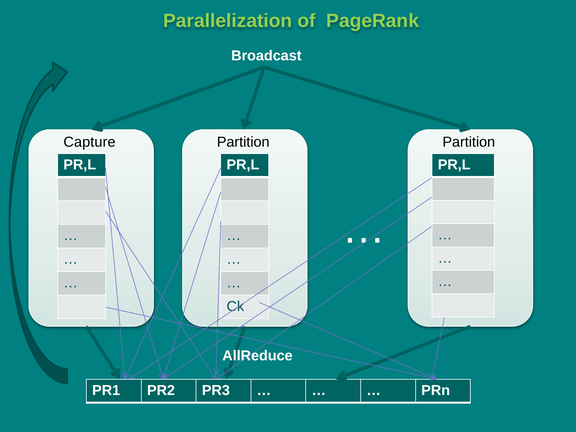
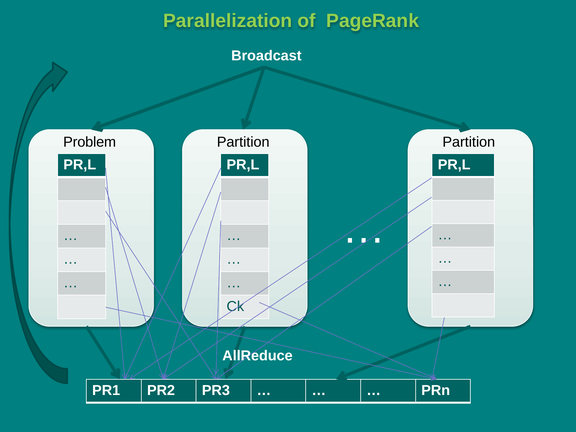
Capture: Capture -> Problem
